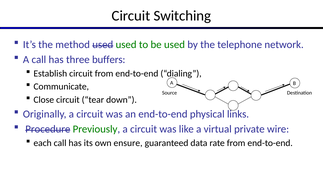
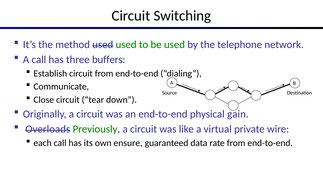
links: links -> gain
Procedure: Procedure -> Overloads
